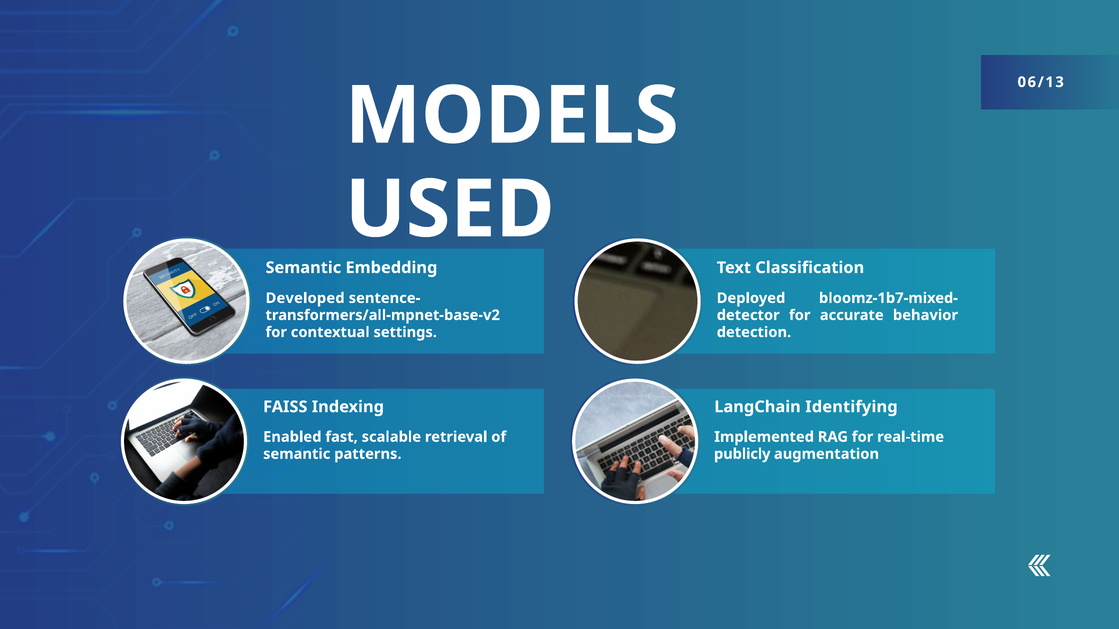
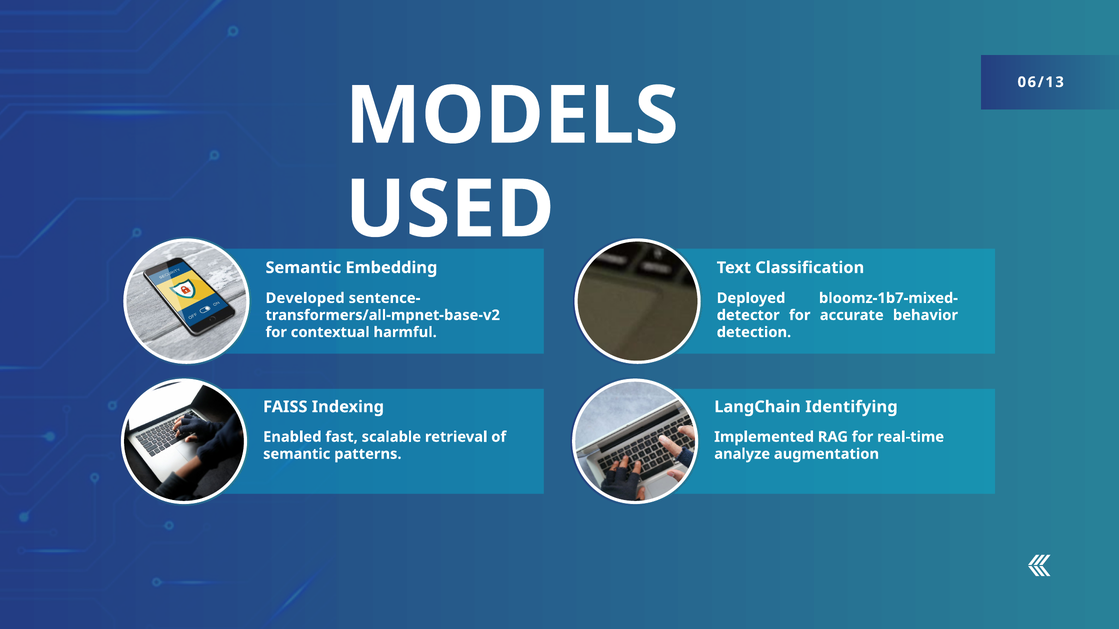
settings: settings -> harmful
publicly: publicly -> analyze
